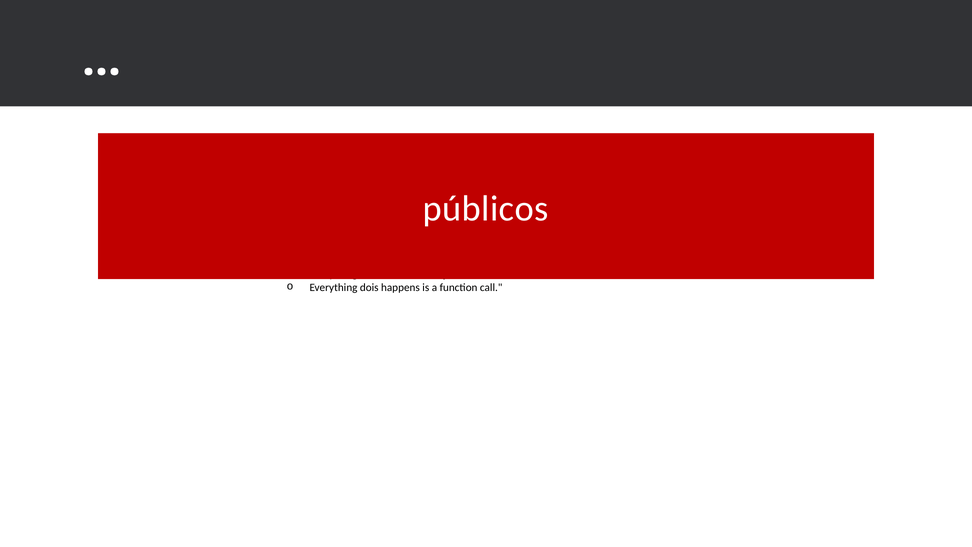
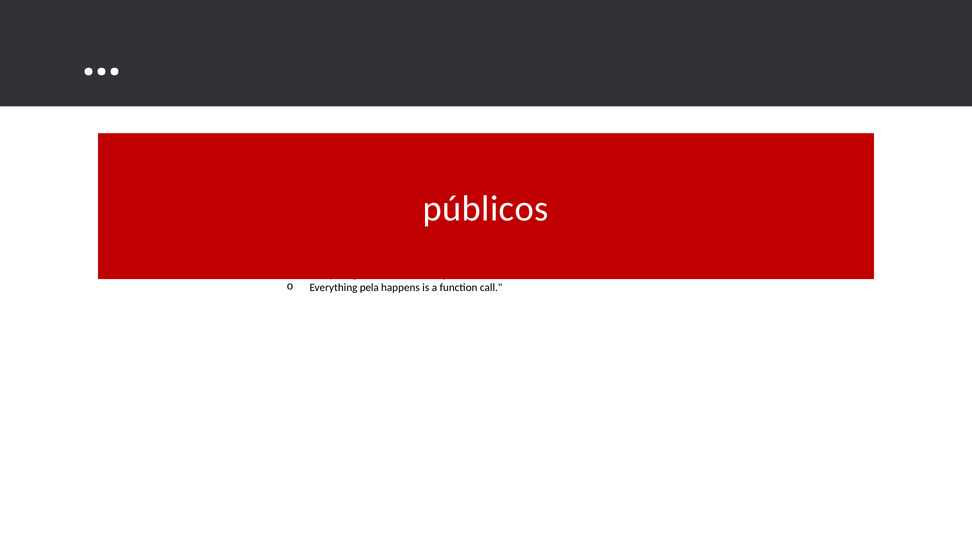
dois: dois -> pela
